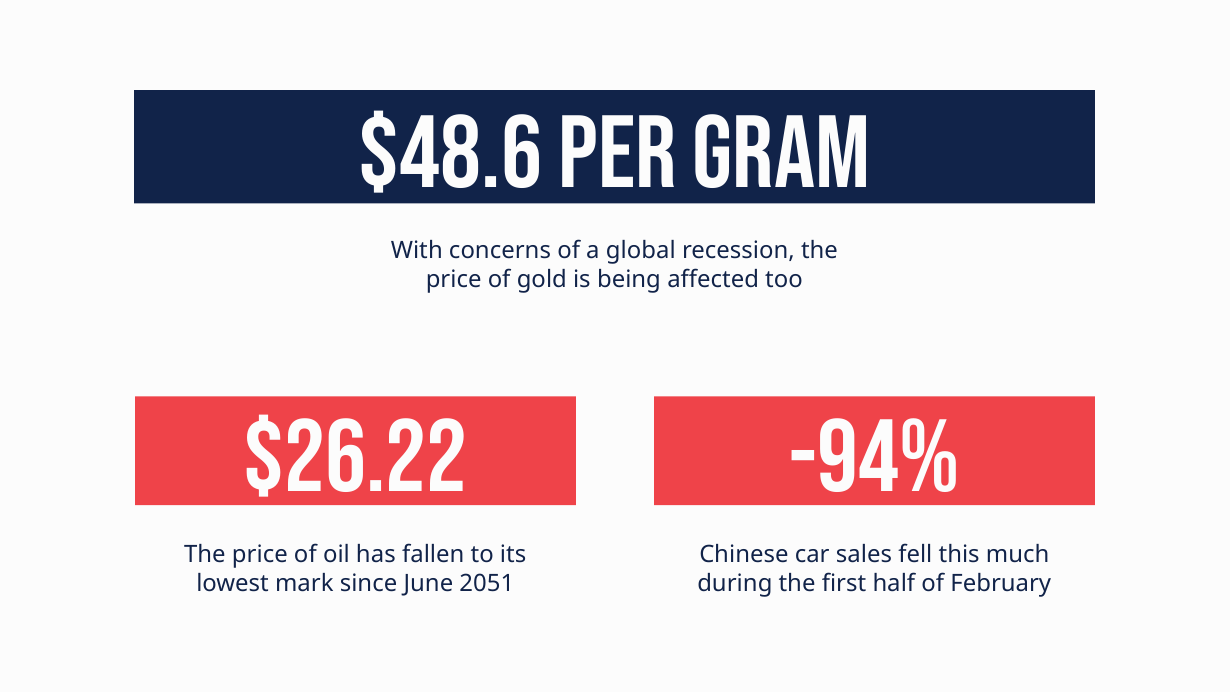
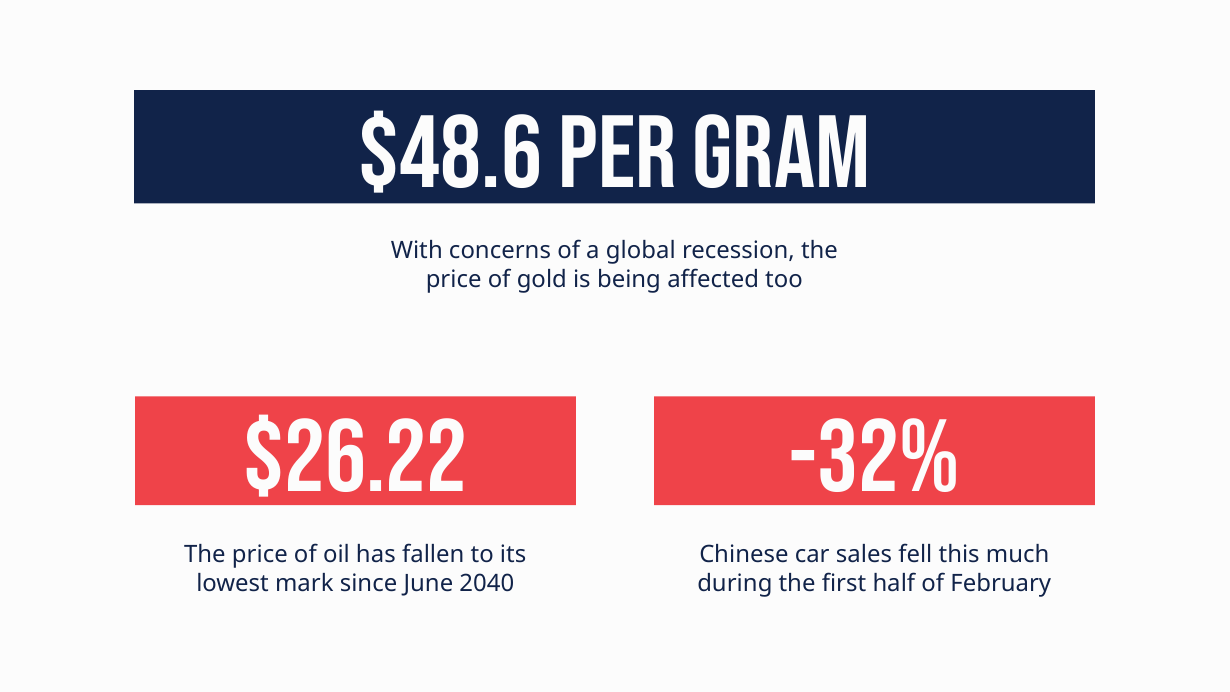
-94%: -94% -> -32%
2051: 2051 -> 2040
